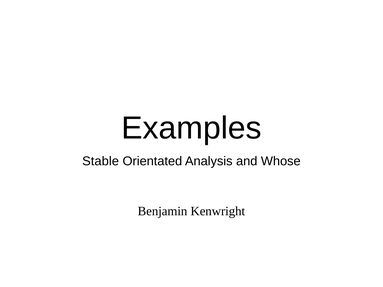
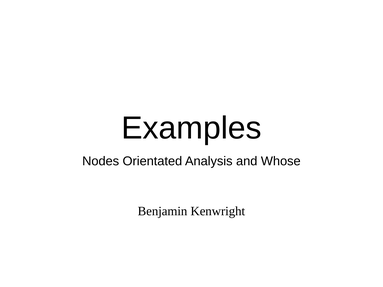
Stable: Stable -> Nodes
